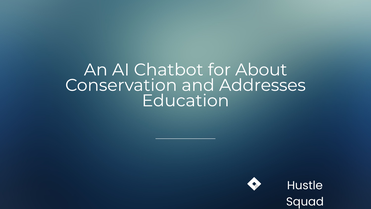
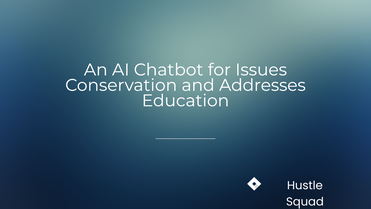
About: About -> Issues
